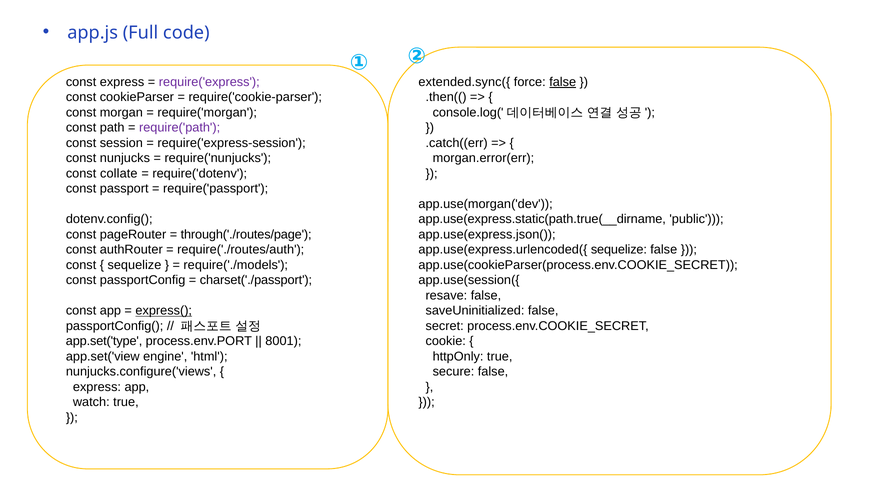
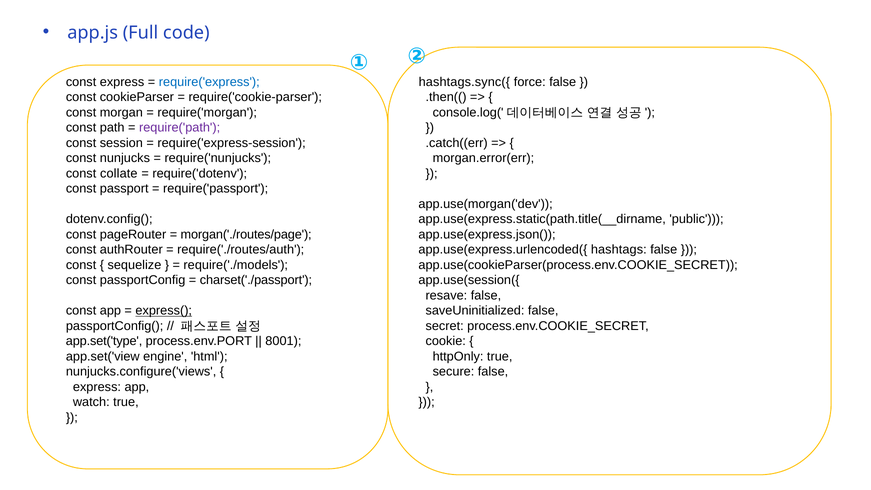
require('express colour: purple -> blue
extended.sync({: extended.sync({ -> hashtags.sync({
false at (563, 82) underline: present -> none
app.use(express.static(path.true(__dirname: app.use(express.static(path.true(__dirname -> app.use(express.static(path.title(__dirname
through('./routes/page: through('./routes/page -> morgan('./routes/page
app.use(express.urlencoded({ sequelize: sequelize -> hashtags
